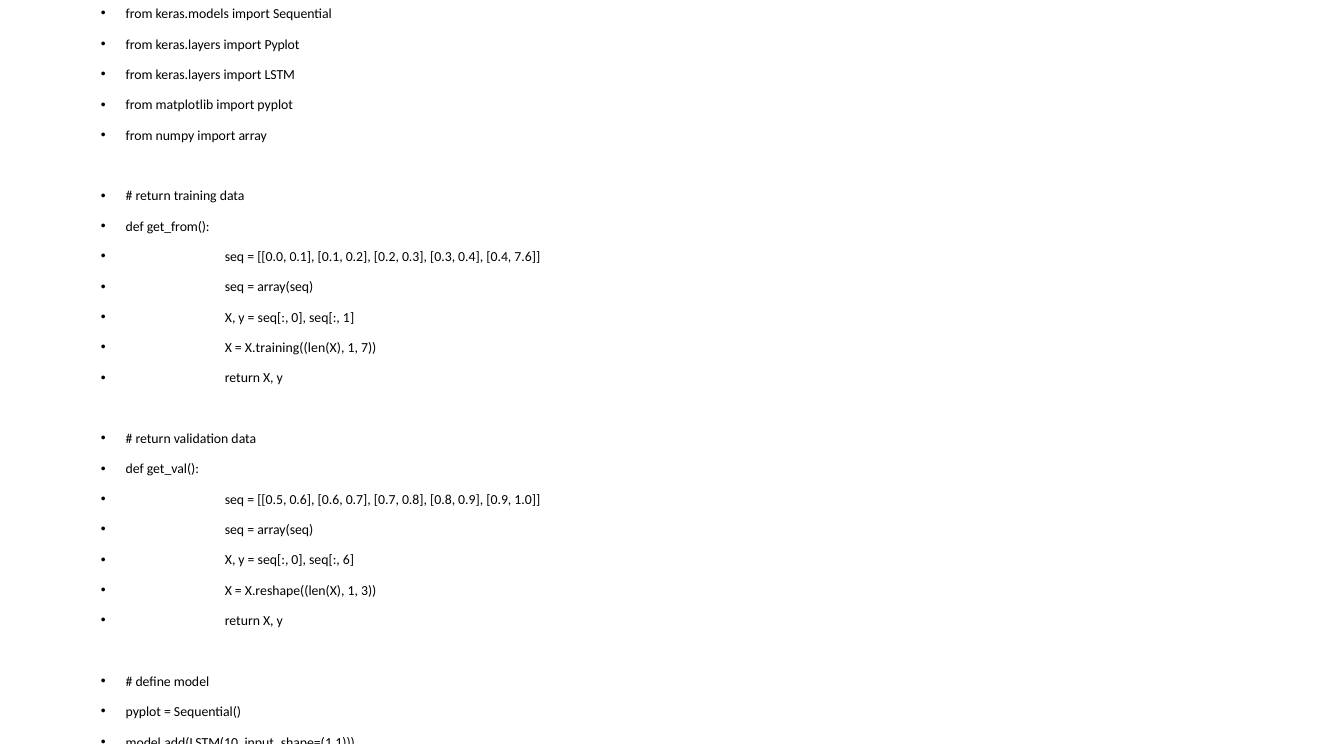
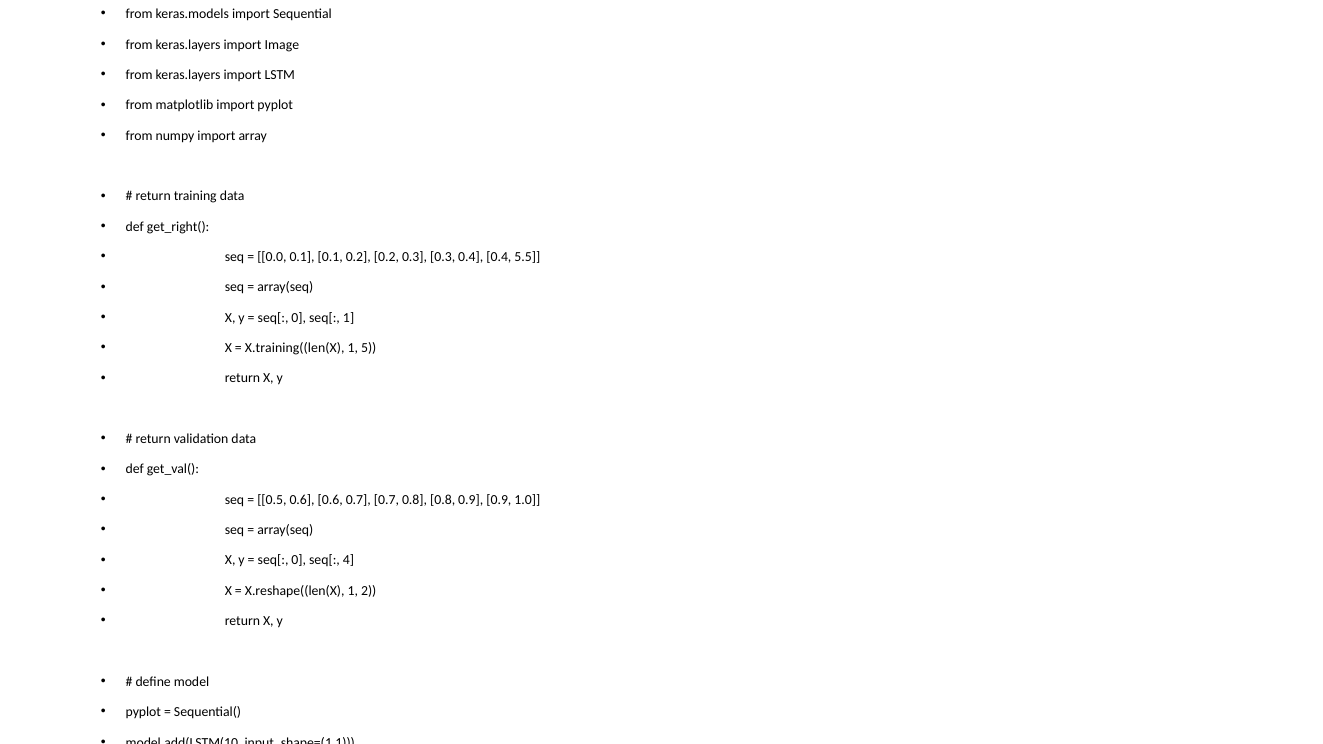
keras.layers import Pyplot: Pyplot -> Image
get_from(: get_from( -> get_right(
7.6: 7.6 -> 5.5
7: 7 -> 5
6: 6 -> 4
3: 3 -> 2
